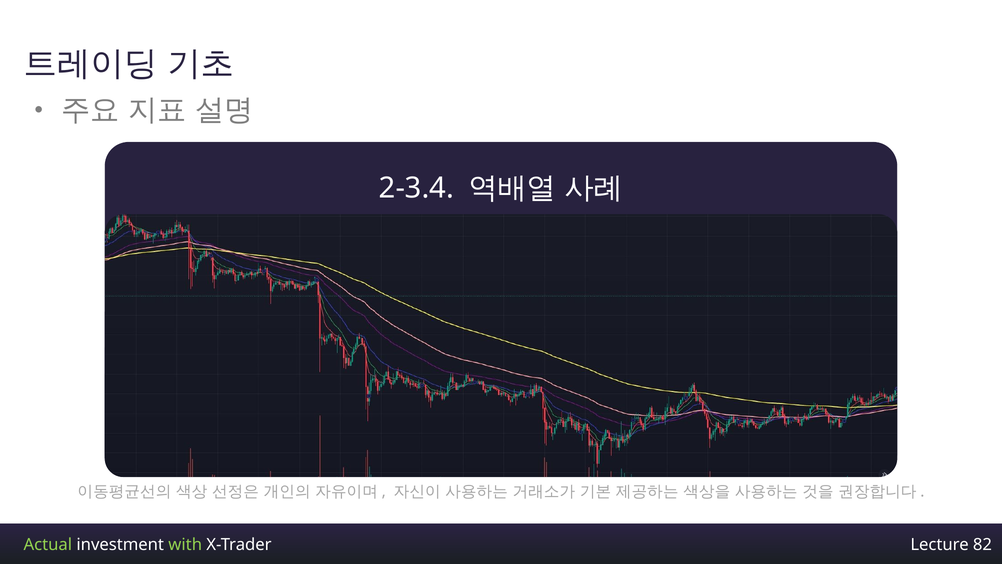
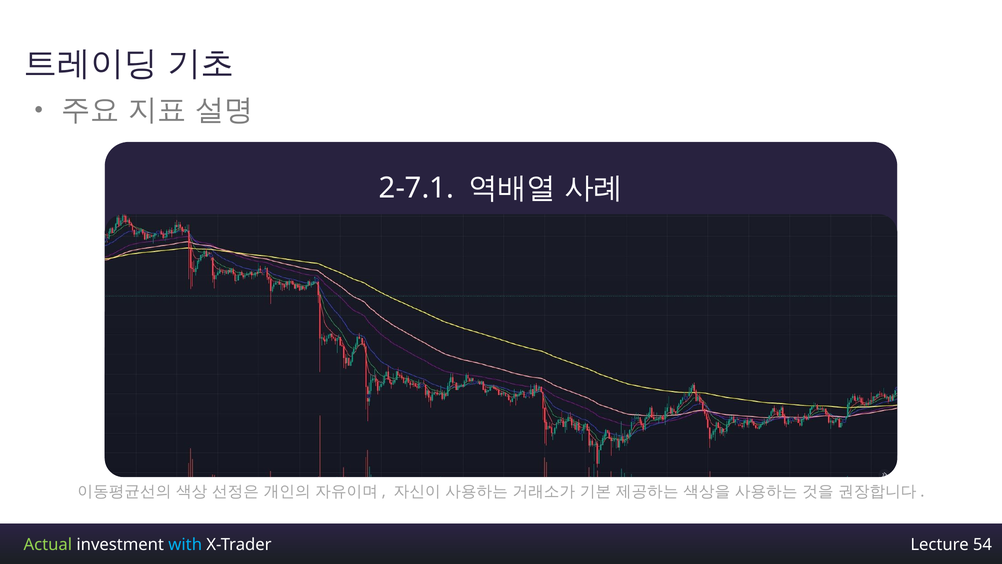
2-3.4: 2-3.4 -> 2-7.1
with colour: light green -> light blue
82: 82 -> 54
